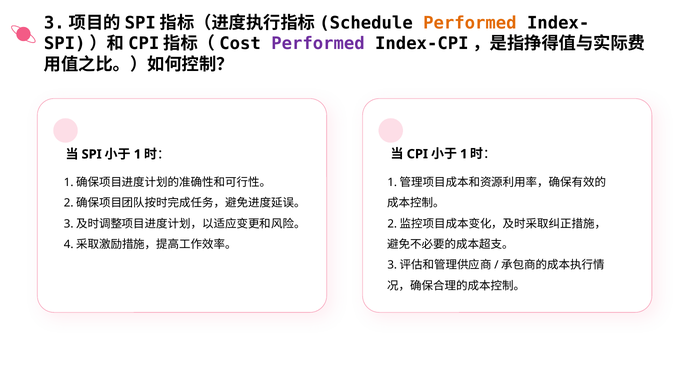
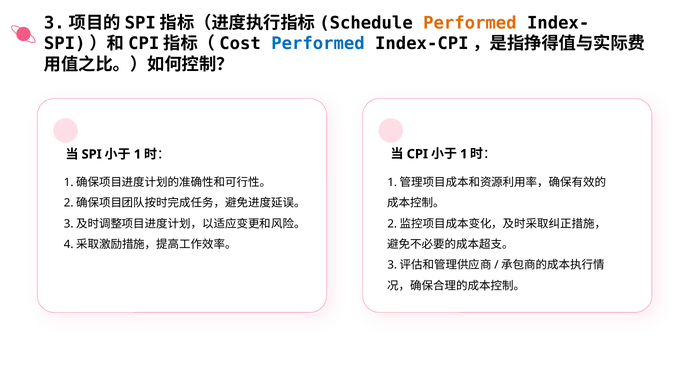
Performed at (318, 44) colour: purple -> blue
